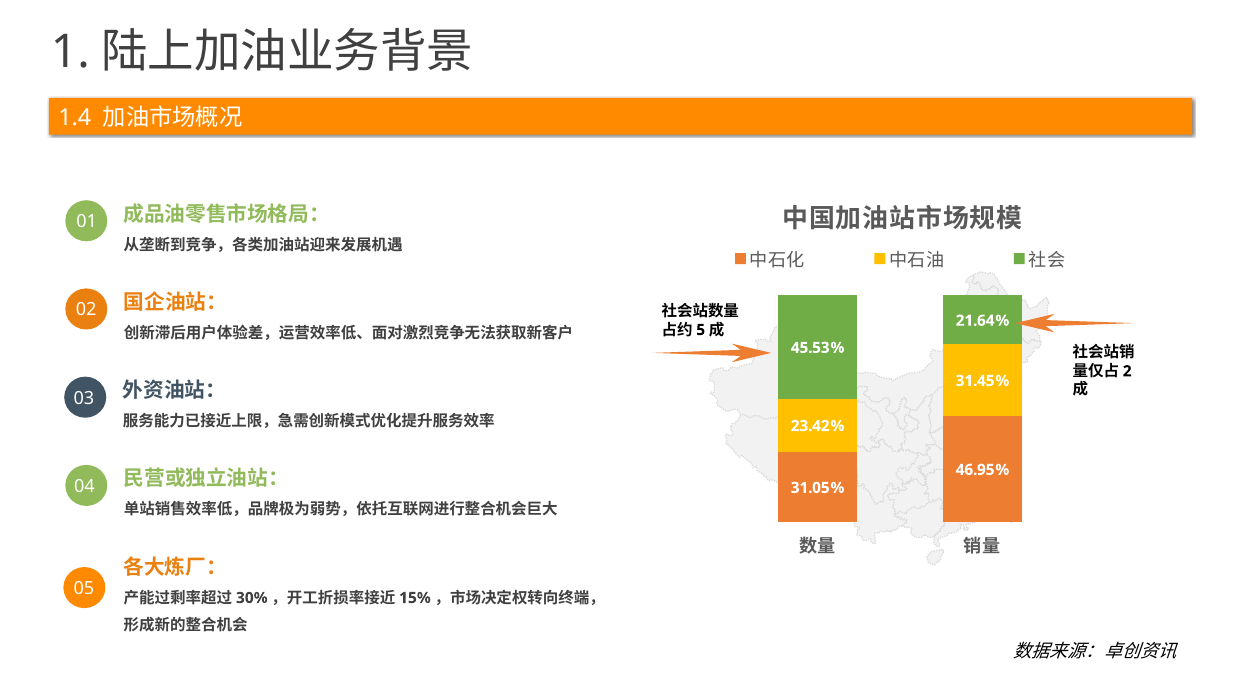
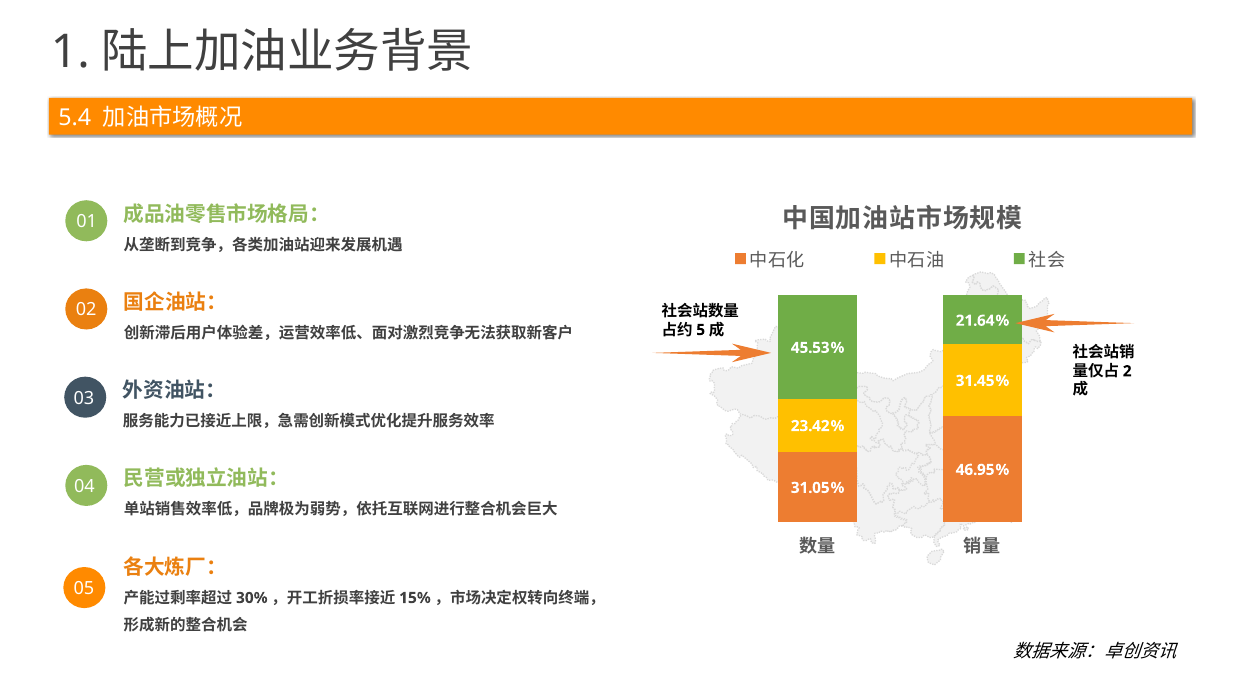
1.4: 1.4 -> 5.4
